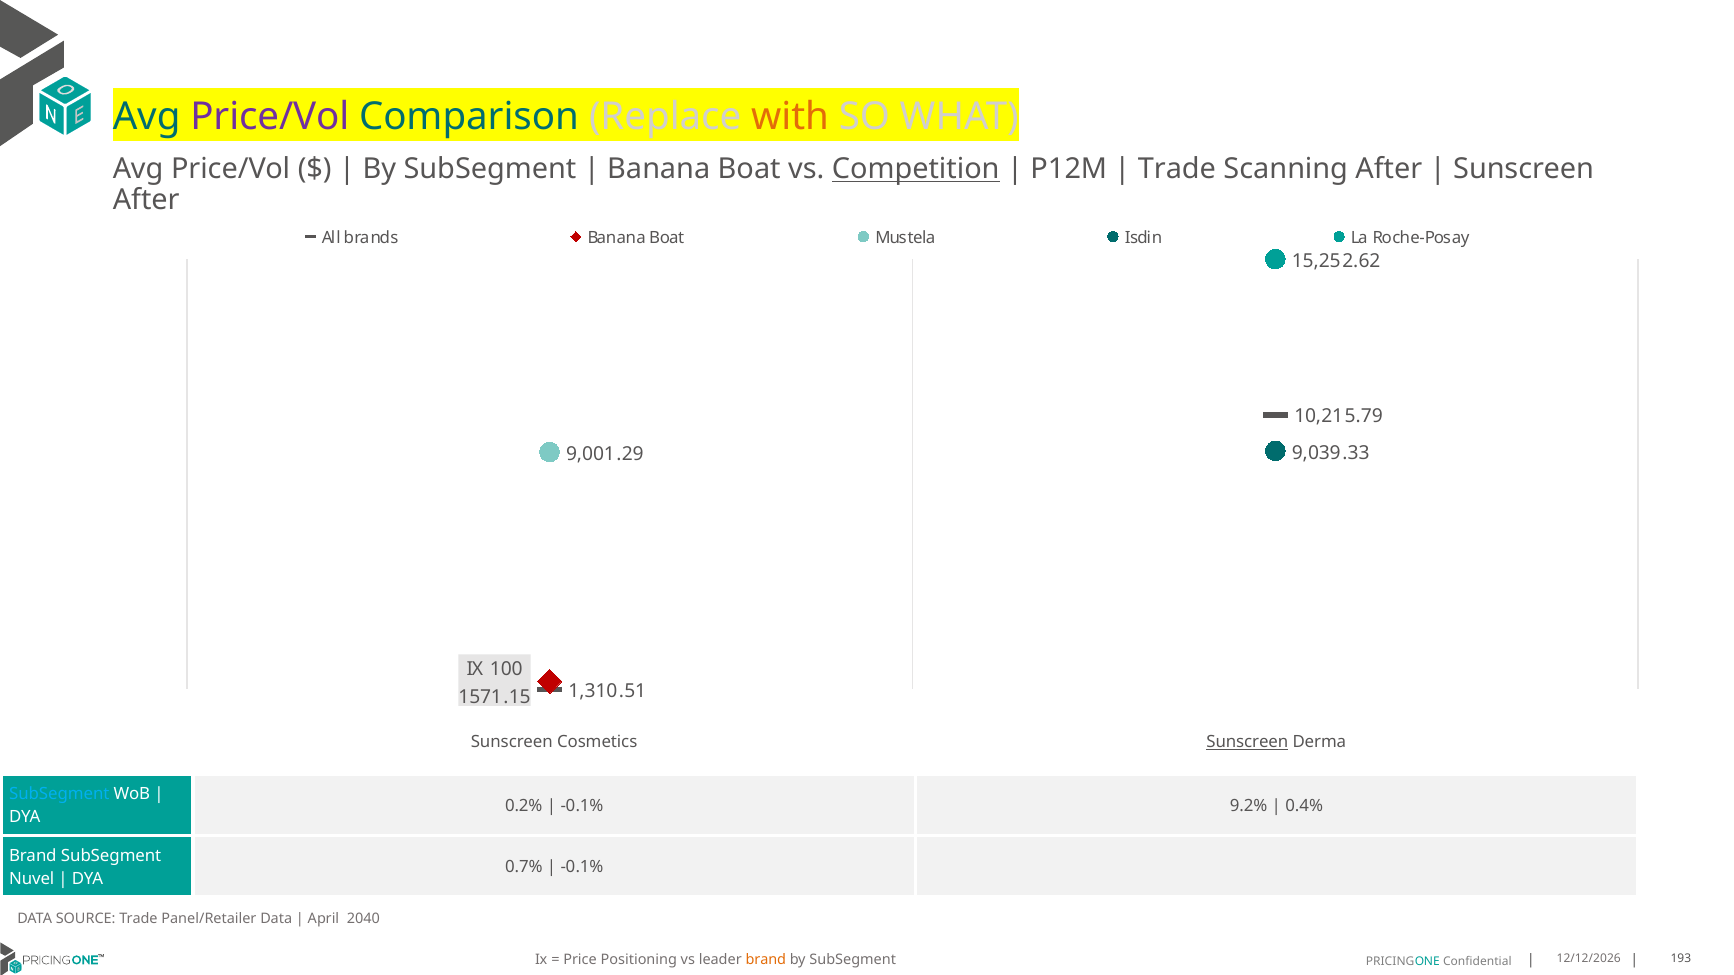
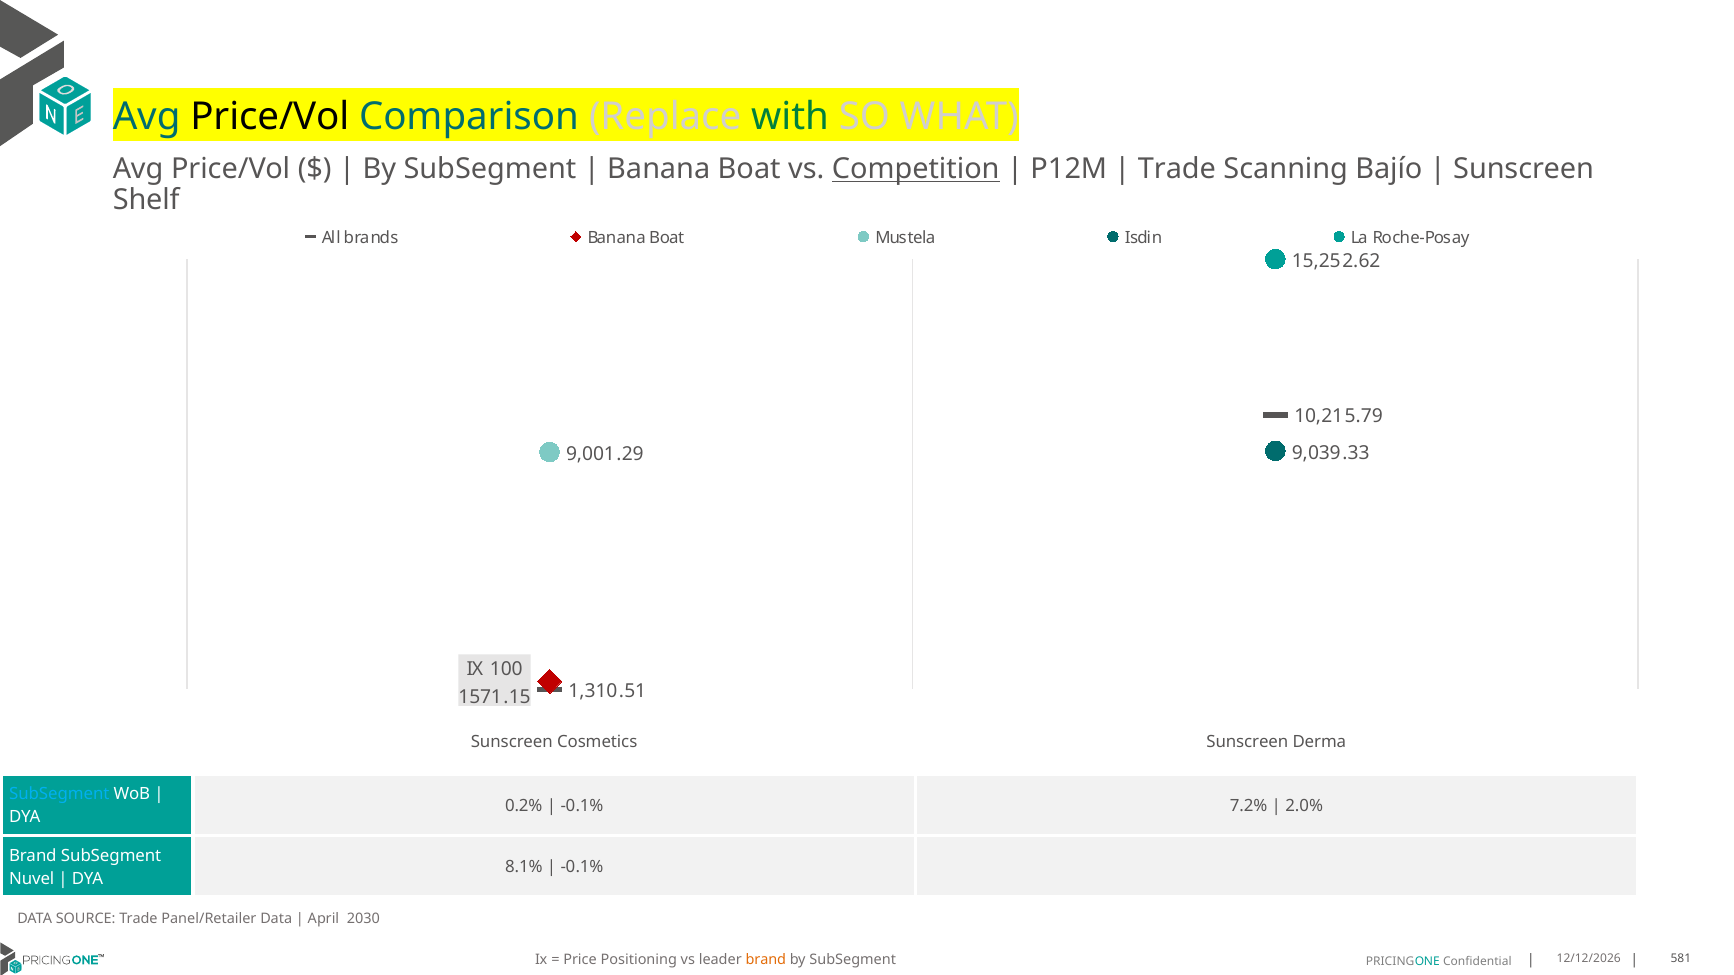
Price/Vol at (270, 117) colour: purple -> black
with colour: orange -> green
Scanning After: After -> Bajío
After at (146, 200): After -> Shelf
Sunscreen at (1247, 742) underline: present -> none
9.2%: 9.2% -> 7.2%
0.4%: 0.4% -> 2.0%
0.7%: 0.7% -> 8.1%
2040: 2040 -> 2030
193: 193 -> 581
